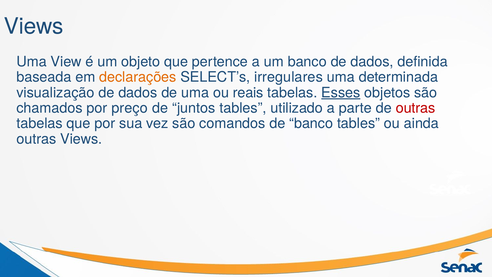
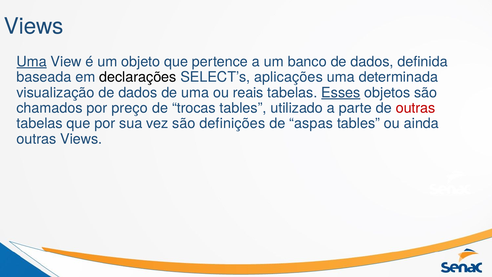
Uma at (32, 62) underline: none -> present
declarações colour: orange -> black
irregulares: irregulares -> aplicações
juntos: juntos -> trocas
comandos: comandos -> definições
de banco: banco -> aspas
